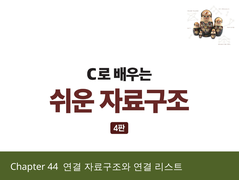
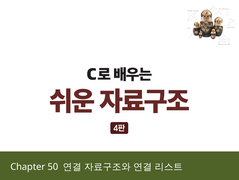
44: 44 -> 50
